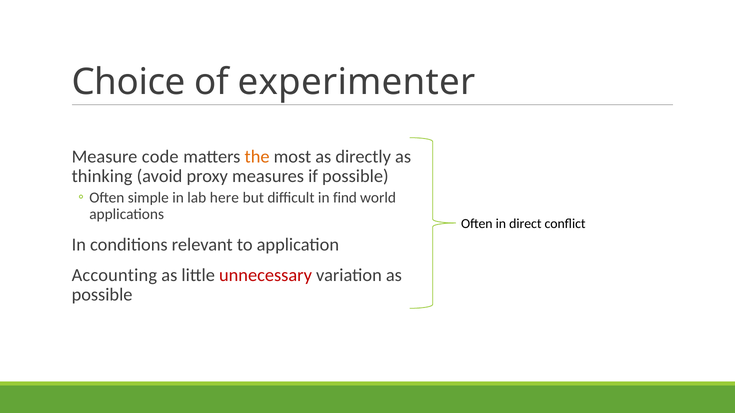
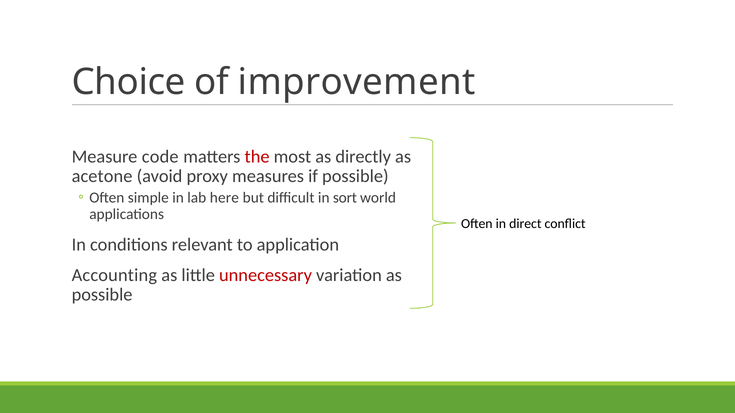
experimenter: experimenter -> improvement
the colour: orange -> red
thinking: thinking -> acetone
find: find -> sort
